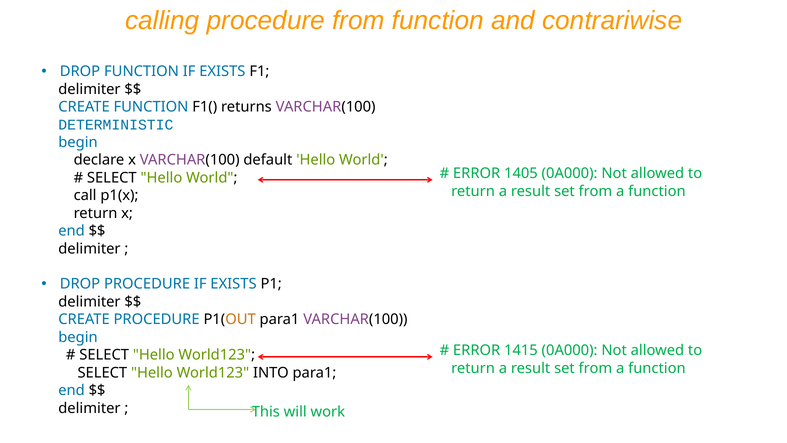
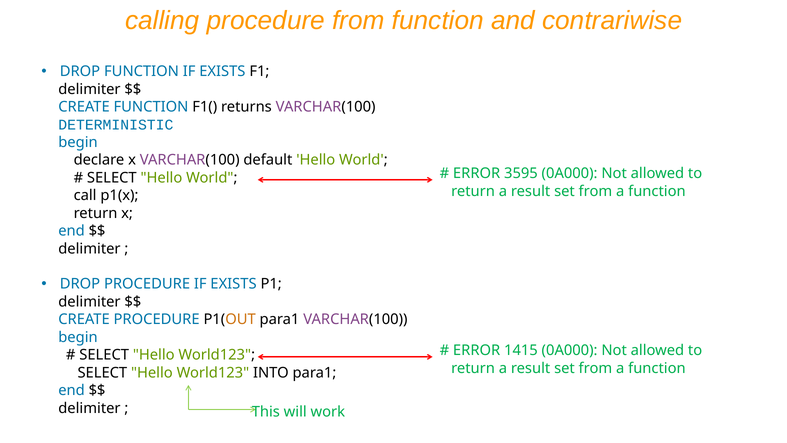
1405: 1405 -> 3595
